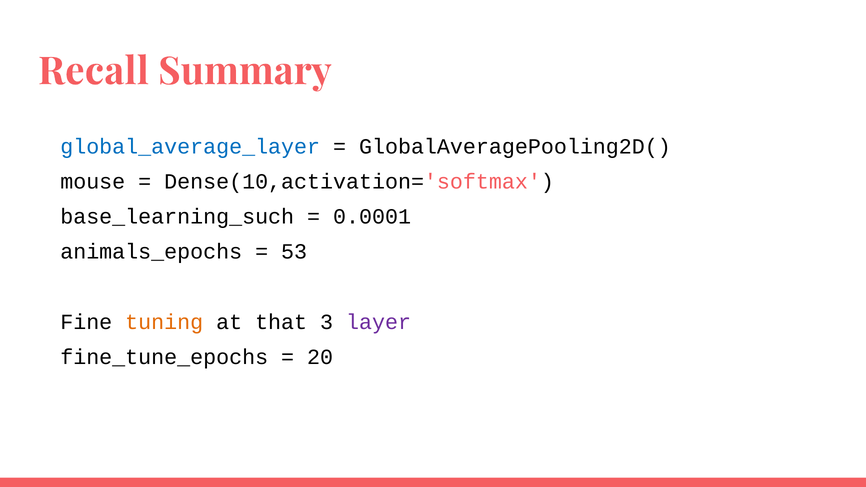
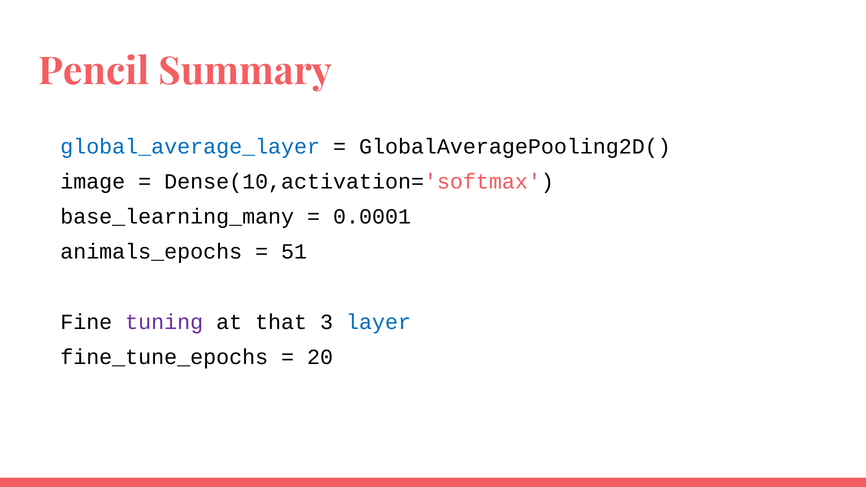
Recall: Recall -> Pencil
mouse: mouse -> image
base_learning_such: base_learning_such -> base_learning_many
53: 53 -> 51
tuning colour: orange -> purple
layer colour: purple -> blue
